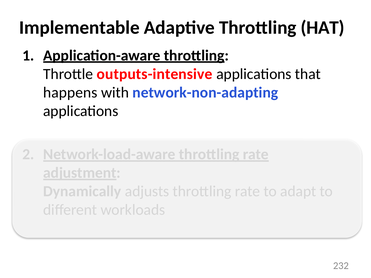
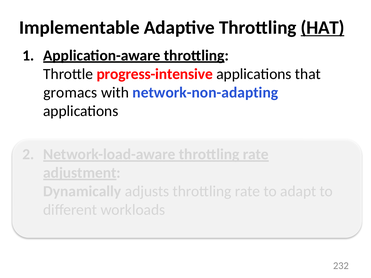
HAT underline: none -> present
outputs-intensive: outputs-intensive -> progress-intensive
happens: happens -> gromacs
